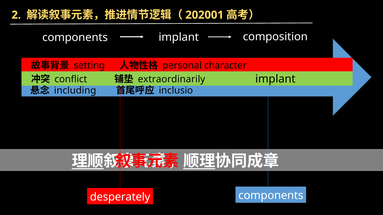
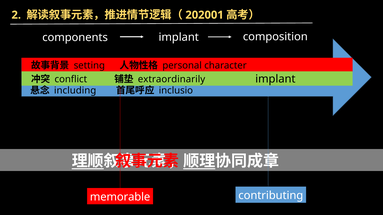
components at (271, 196): components -> contributing
desperately: desperately -> memorable
